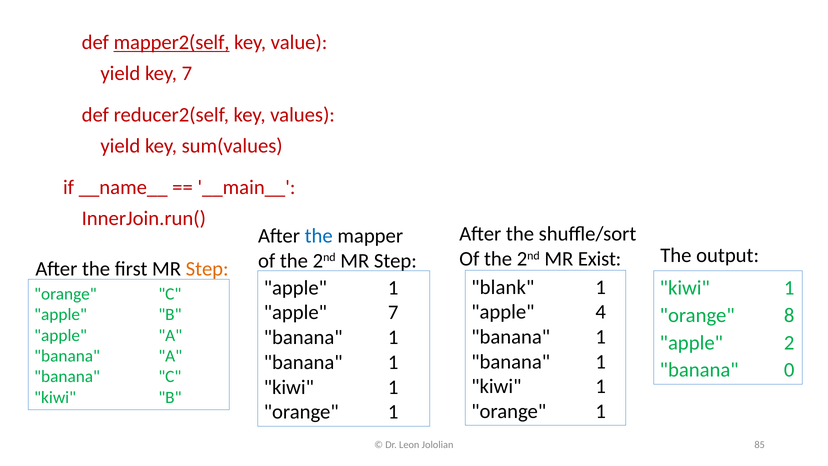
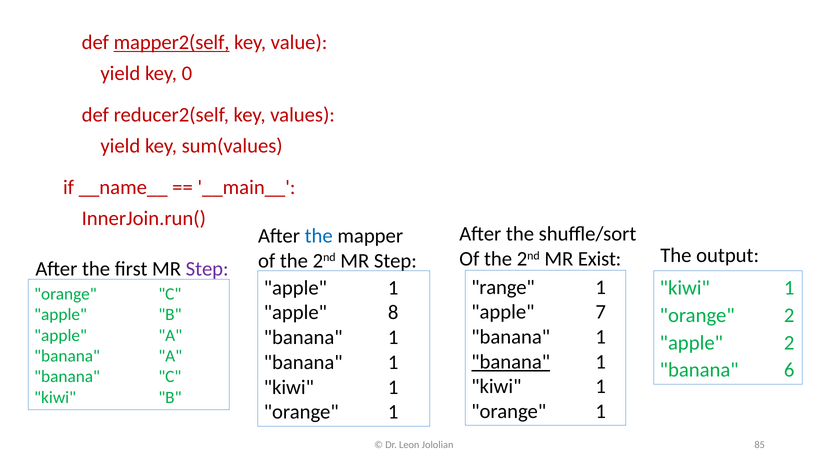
key 7: 7 -> 0
Step at (207, 269) colour: orange -> purple
blank: blank -> range
4: 4 -> 7
apple 7: 7 -> 8
orange 8: 8 -> 2
banana at (511, 362) underline: none -> present
0: 0 -> 6
